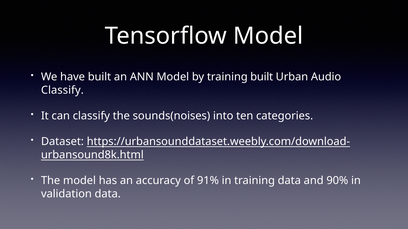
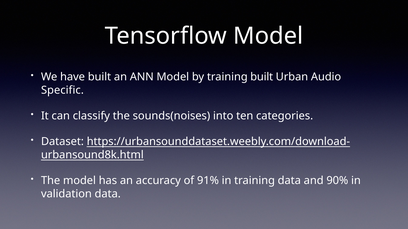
Classify at (62, 90): Classify -> Specific
